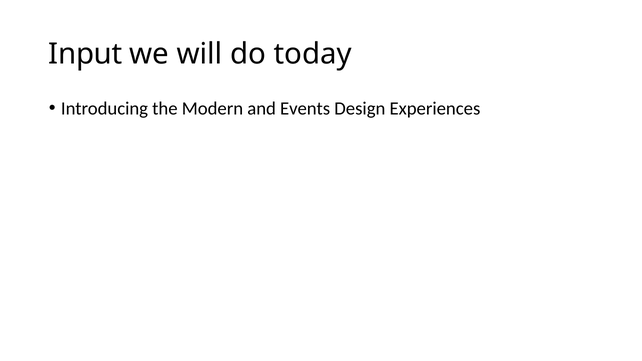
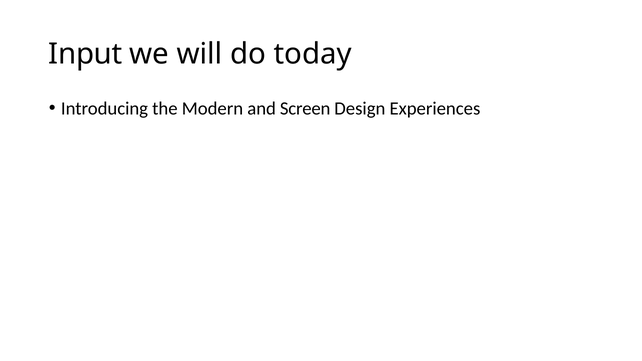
Events: Events -> Screen
